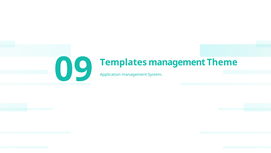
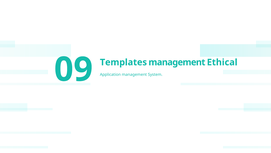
Theme: Theme -> Ethical
